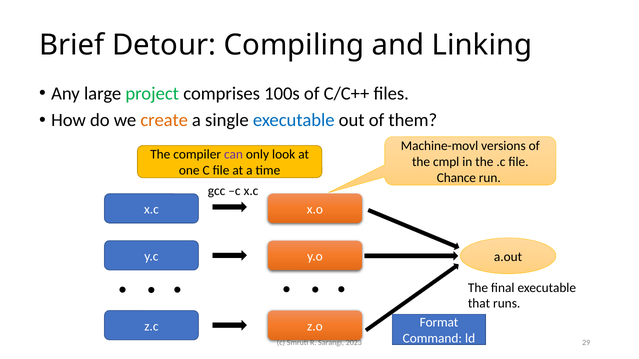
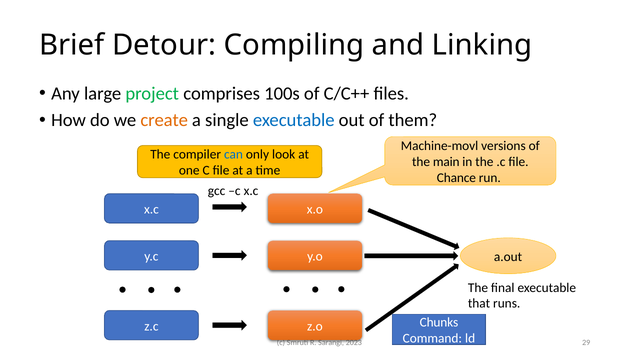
can colour: purple -> blue
cmpl: cmpl -> main
Format: Format -> Chunks
